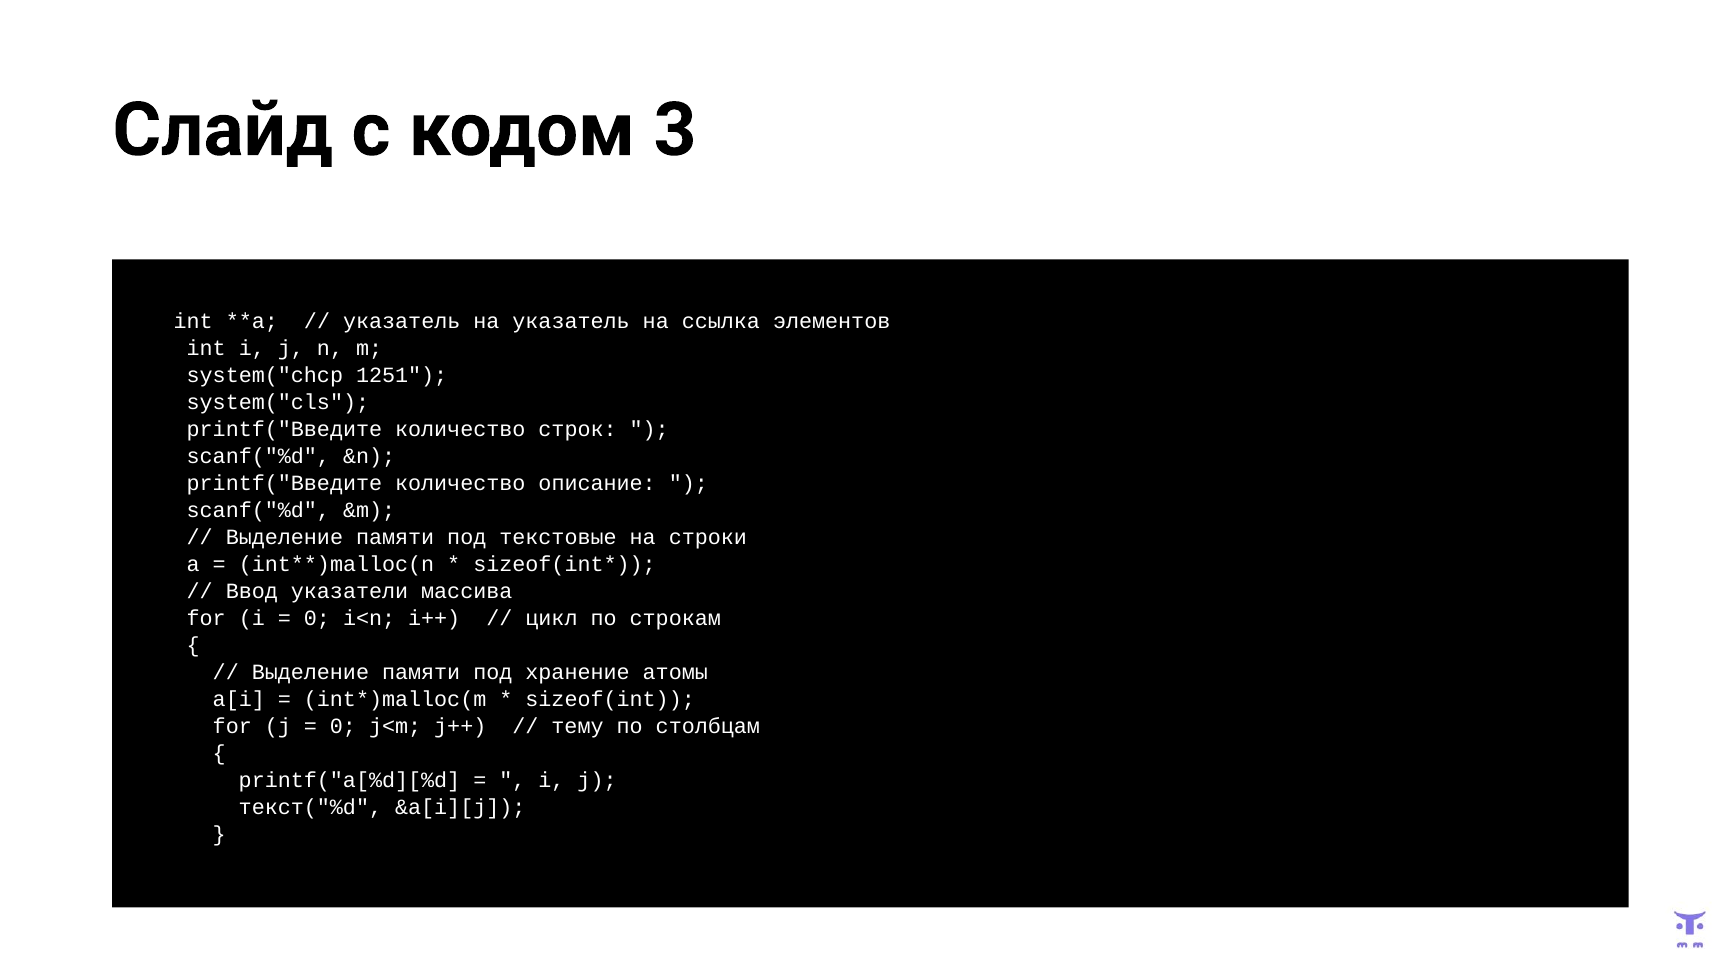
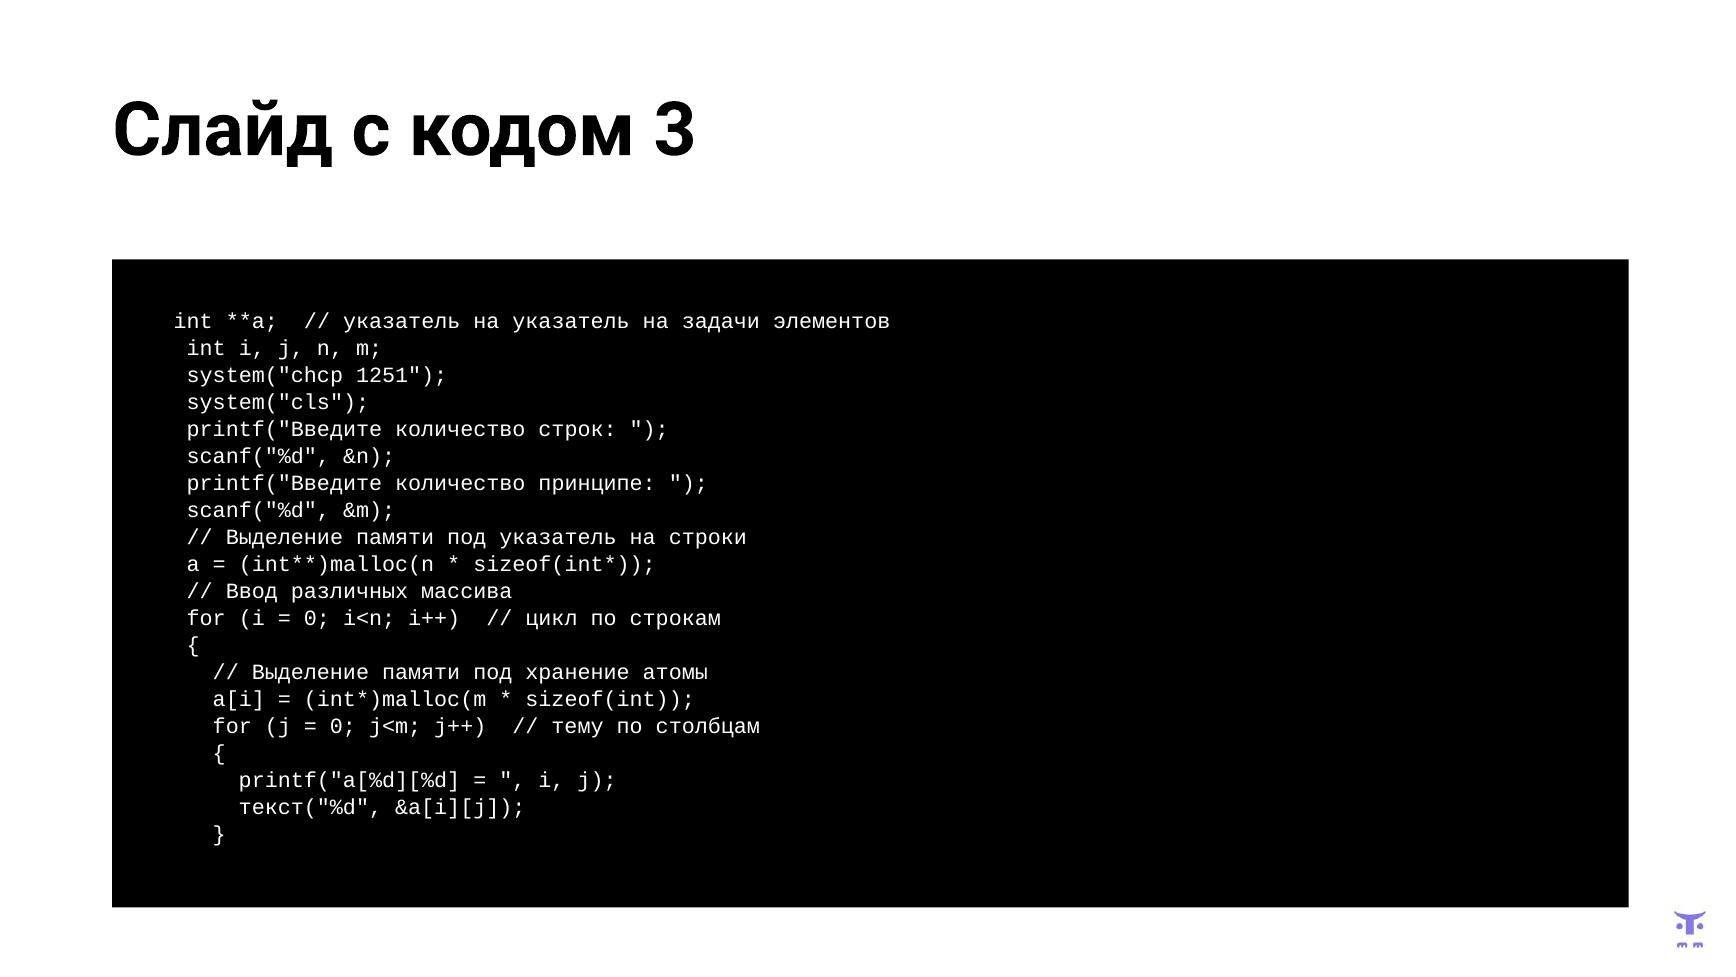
ссылка: ссылка -> задачи
описание: описание -> принципе
под текстовые: текстовые -> указатель
указатели: указатели -> различных
